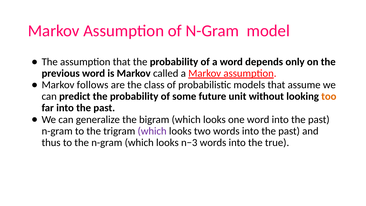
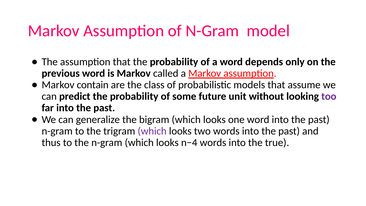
follows: follows -> contain
too colour: orange -> purple
n−3: n−3 -> n−4
